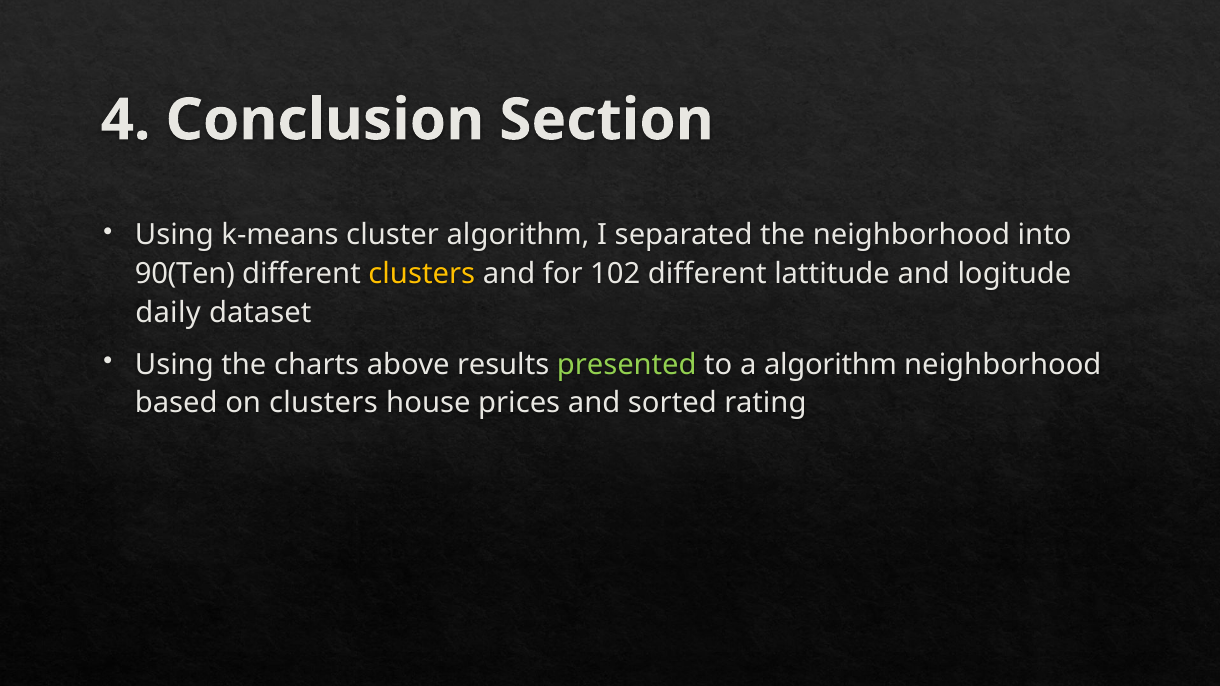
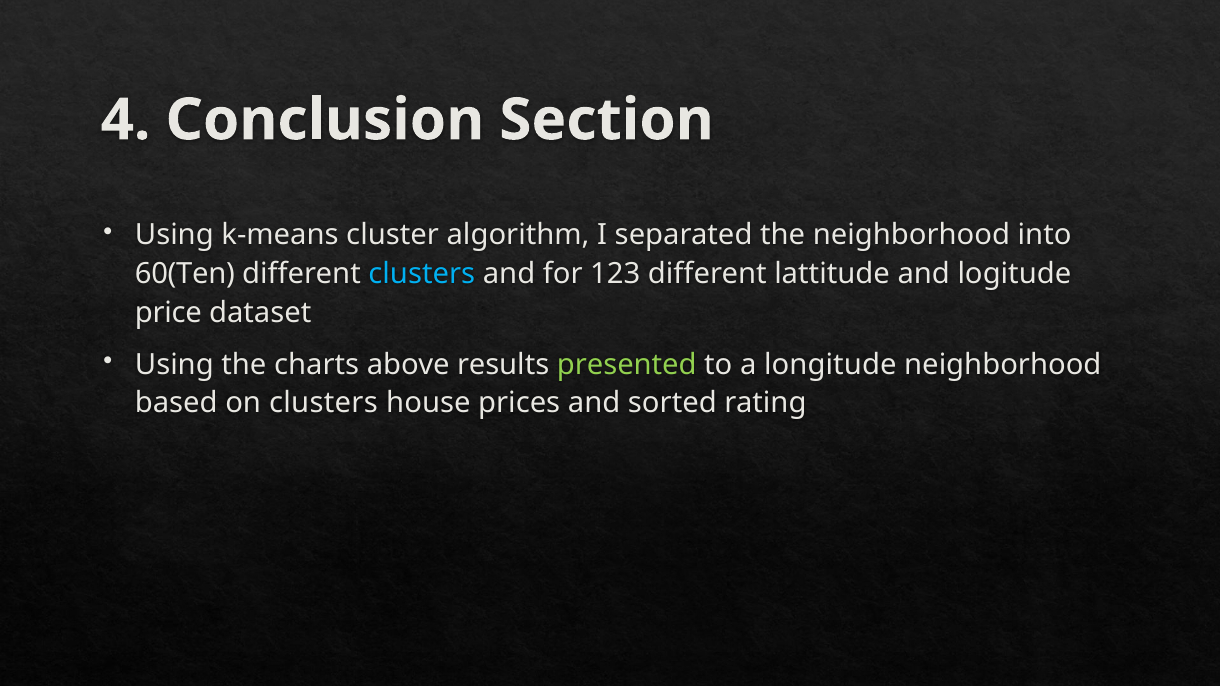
90(Ten: 90(Ten -> 60(Ten
clusters at (422, 274) colour: yellow -> light blue
102: 102 -> 123
daily: daily -> price
a algorithm: algorithm -> longitude
